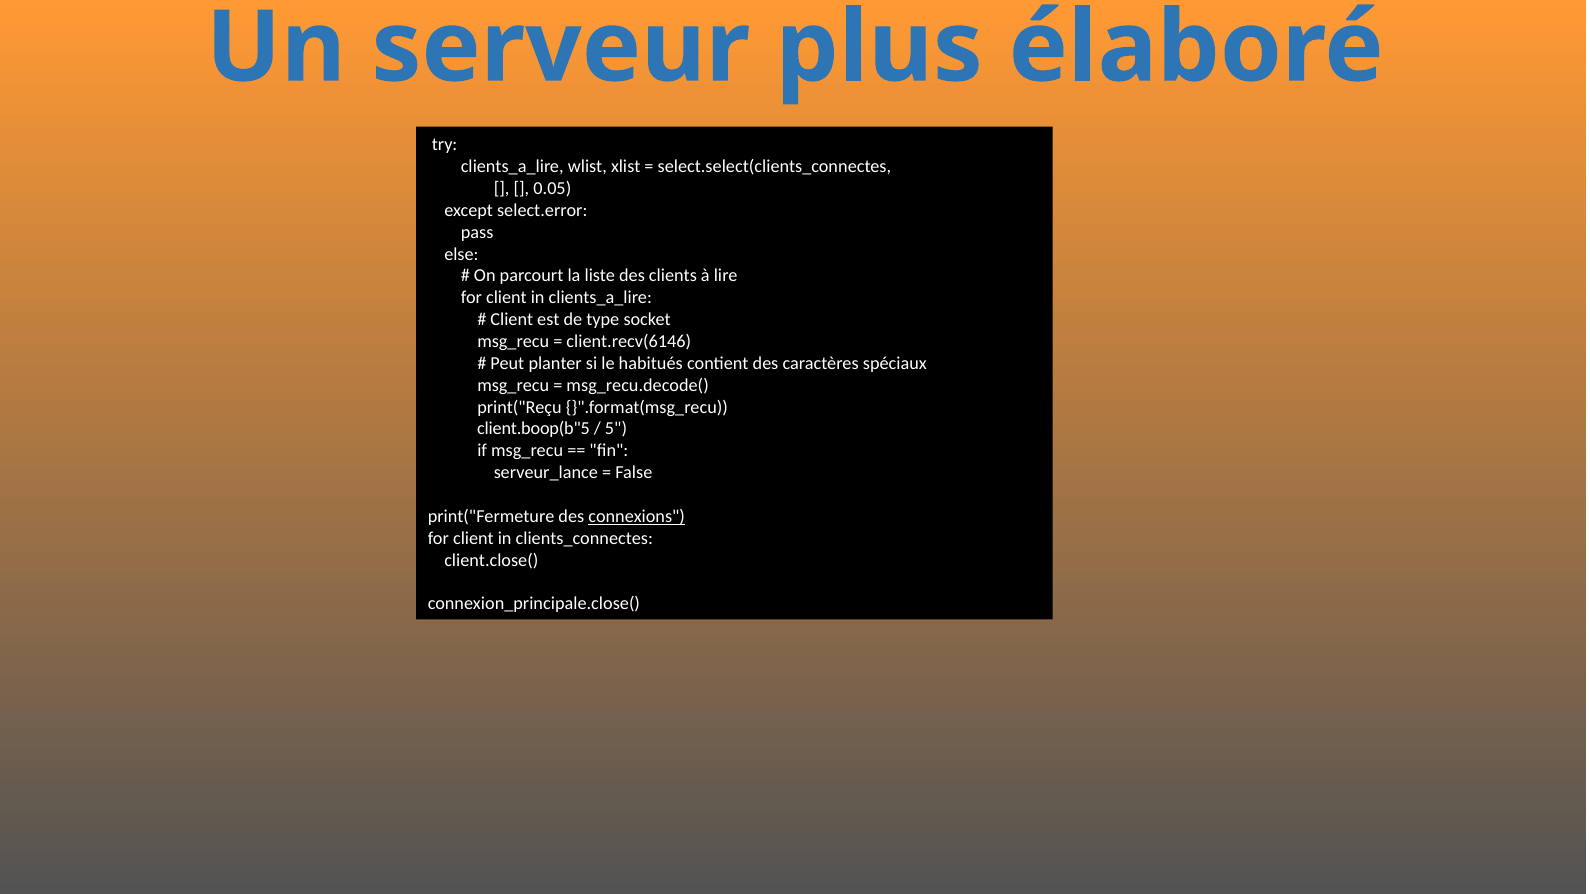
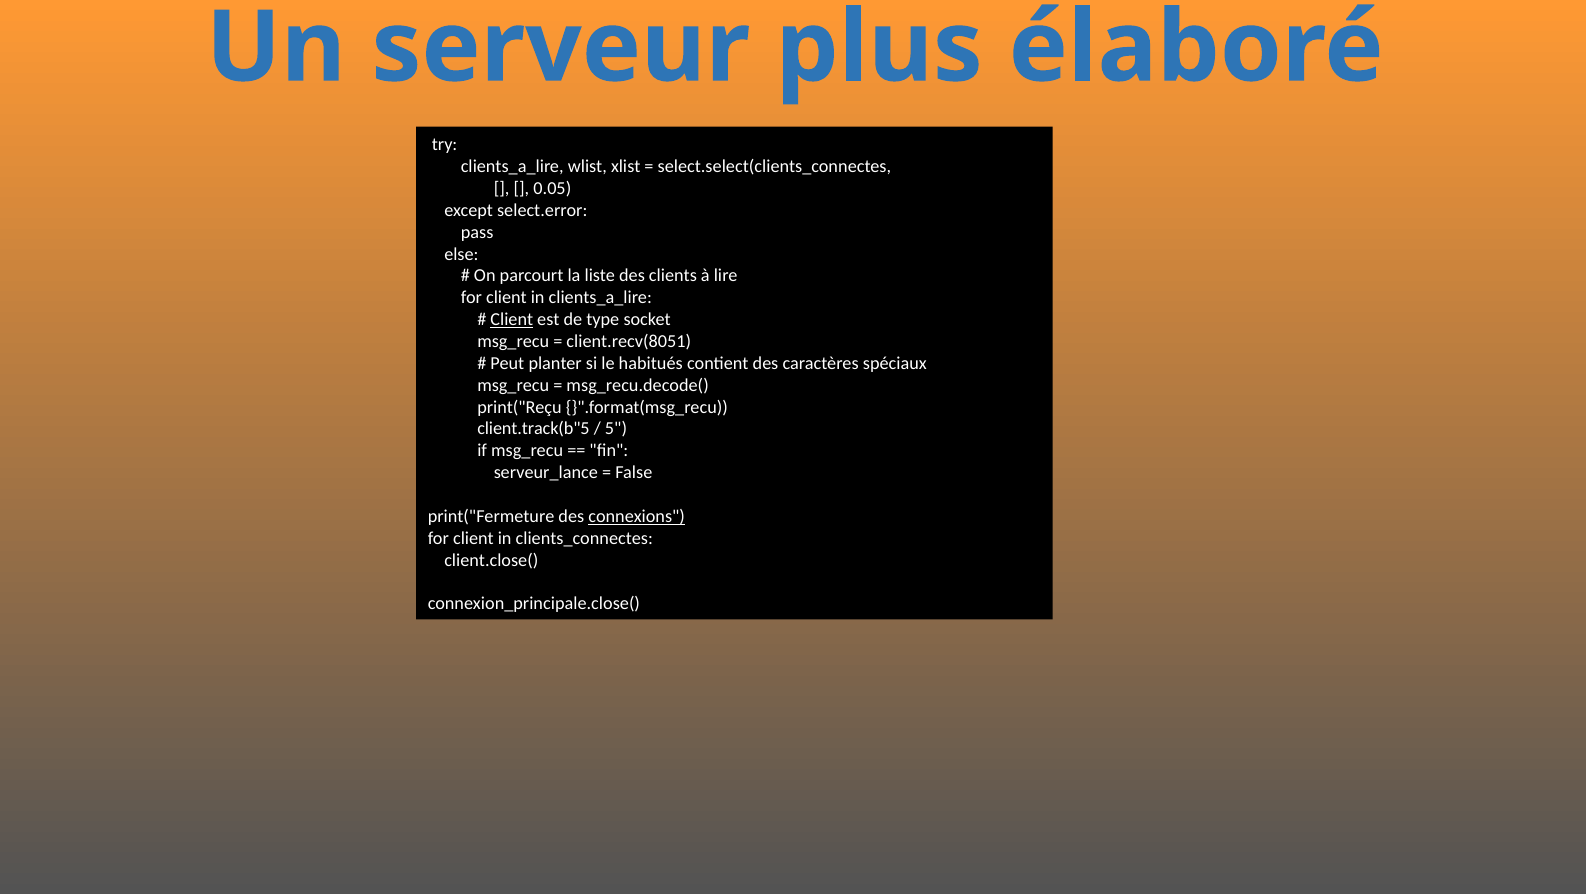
Client at (512, 320) underline: none -> present
client.recv(6146: client.recv(6146 -> client.recv(8051
client.boop(b"5: client.boop(b"5 -> client.track(b"5
